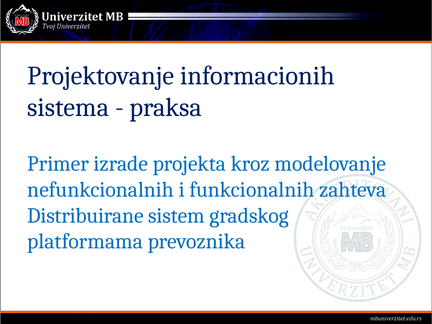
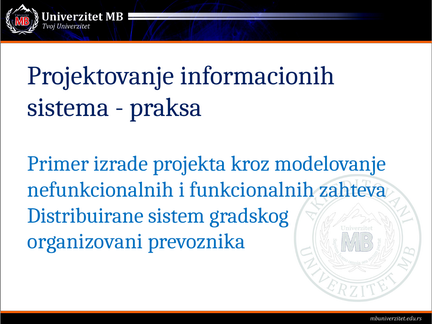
platformama: platformama -> organizovani
